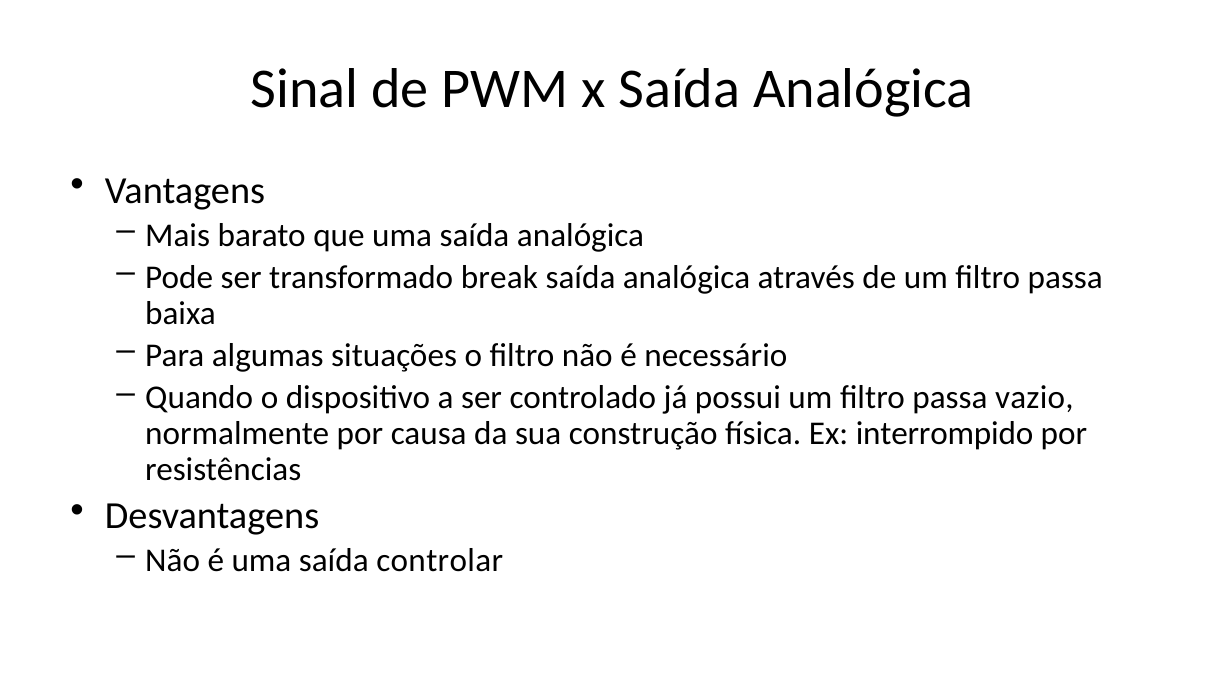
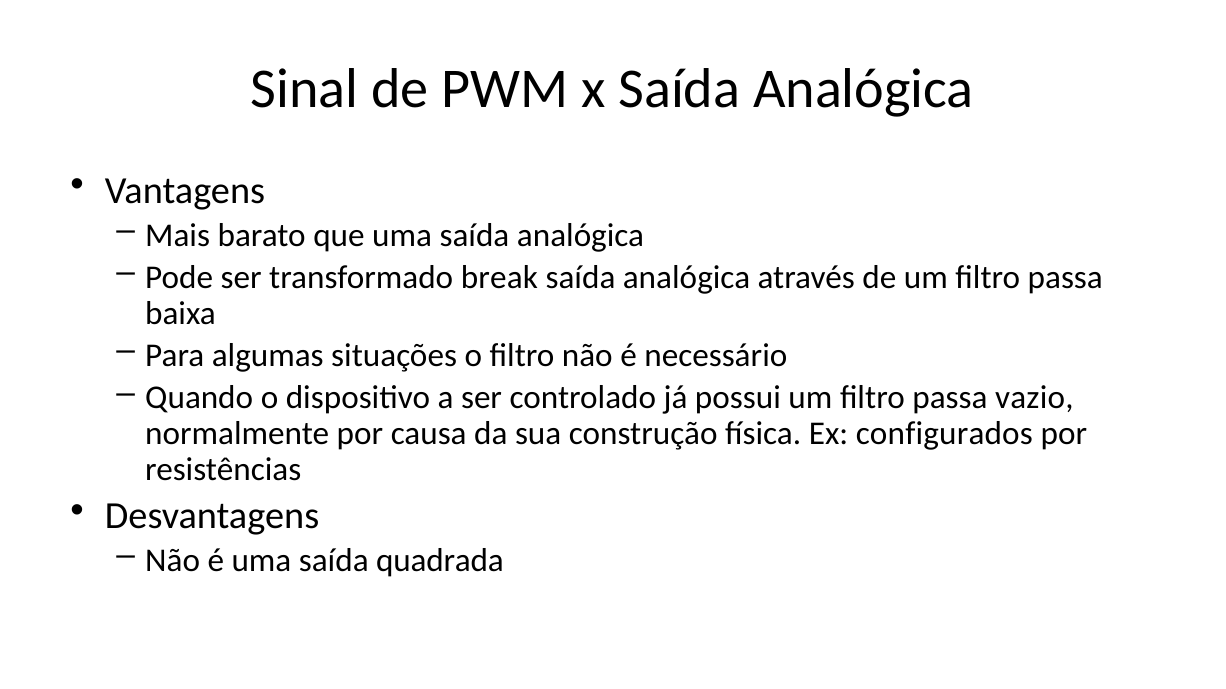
interrompido: interrompido -> configurados
controlar: controlar -> quadrada
